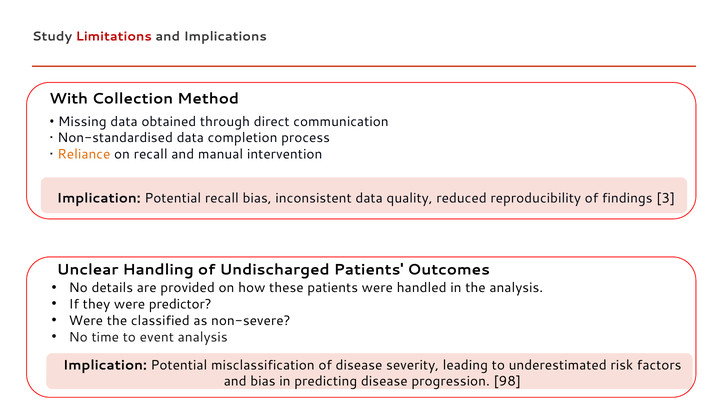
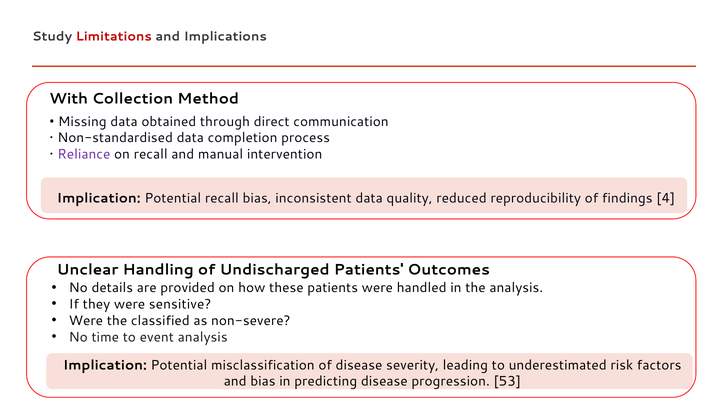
Reliance colour: orange -> purple
3: 3 -> 4
predictor: predictor -> sensitive
98: 98 -> 53
